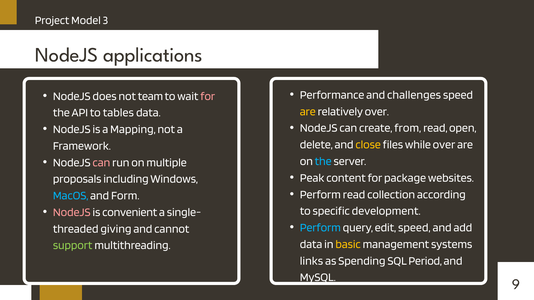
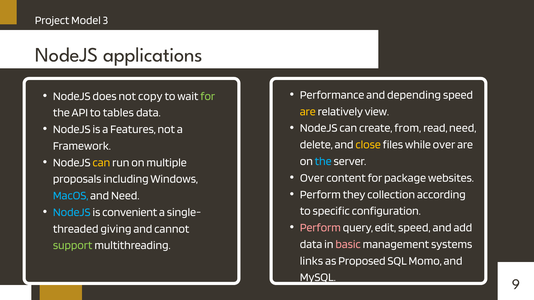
challenges: challenges -> depending
team: team -> copy
for at (208, 96) colour: pink -> light green
relatively over: over -> view
read open: open -> need
Mapping: Mapping -> Features
can at (101, 163) colour: pink -> yellow
Peak at (312, 178): Peak -> Over
Perform read: read -> they
and Form: Form -> Need
development: development -> configuration
NodeJS at (72, 212) colour: pink -> light blue
Perform at (320, 228) colour: light blue -> pink
basic colour: yellow -> pink
Spending: Spending -> Proposed
Period: Period -> Momo
